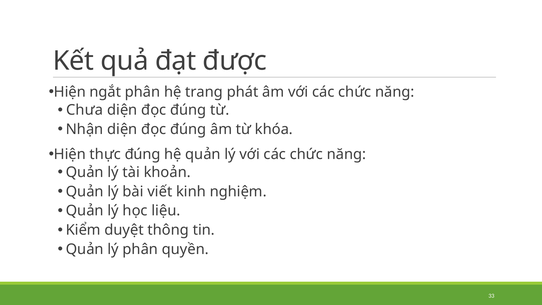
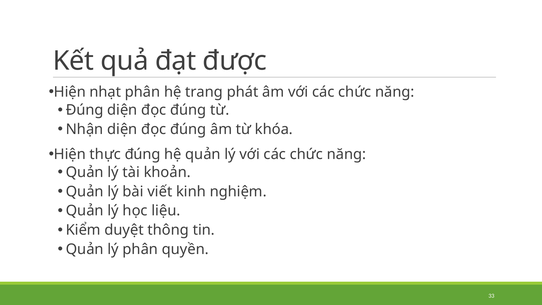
ngắt: ngắt -> nhạt
Chưa at (85, 110): Chưa -> Đúng
